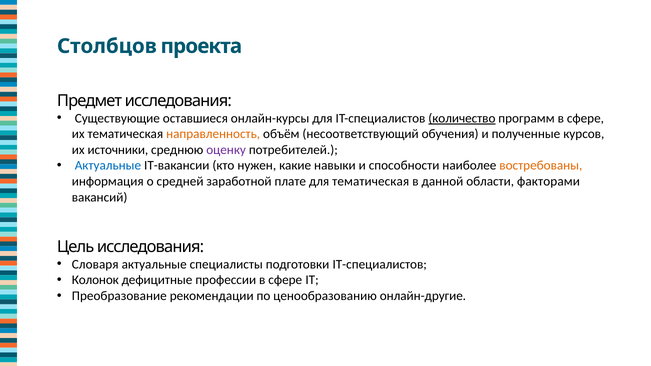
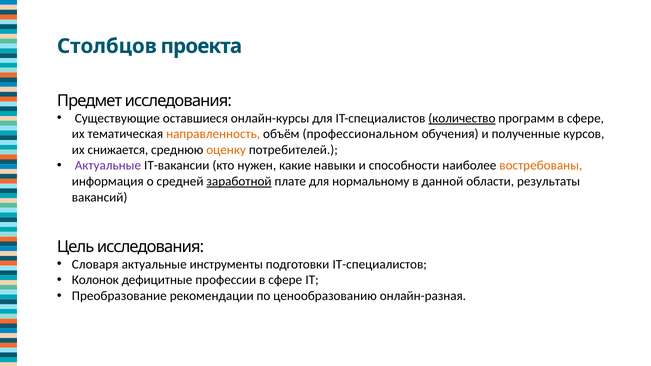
несоответствующий: несоответствующий -> профессиональном
источники: источники -> снижается
оценку colour: purple -> orange
Актуальные at (108, 166) colour: blue -> purple
заработной underline: none -> present
для тематическая: тематическая -> нормальному
факторами: факторами -> результаты
специалисты: специалисты -> инструменты
онлайн-другие: онлайн-другие -> онлайн-разная
